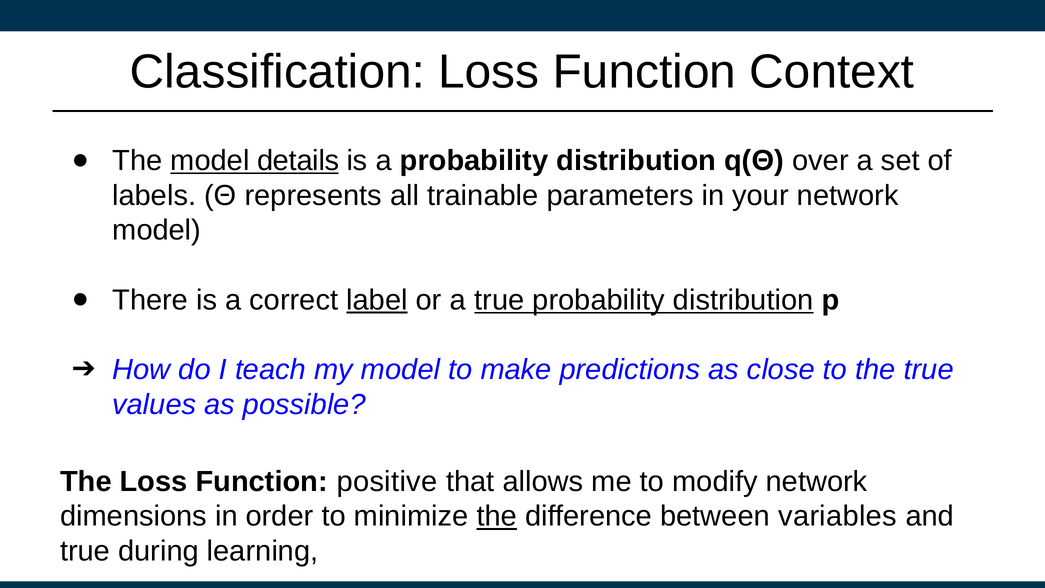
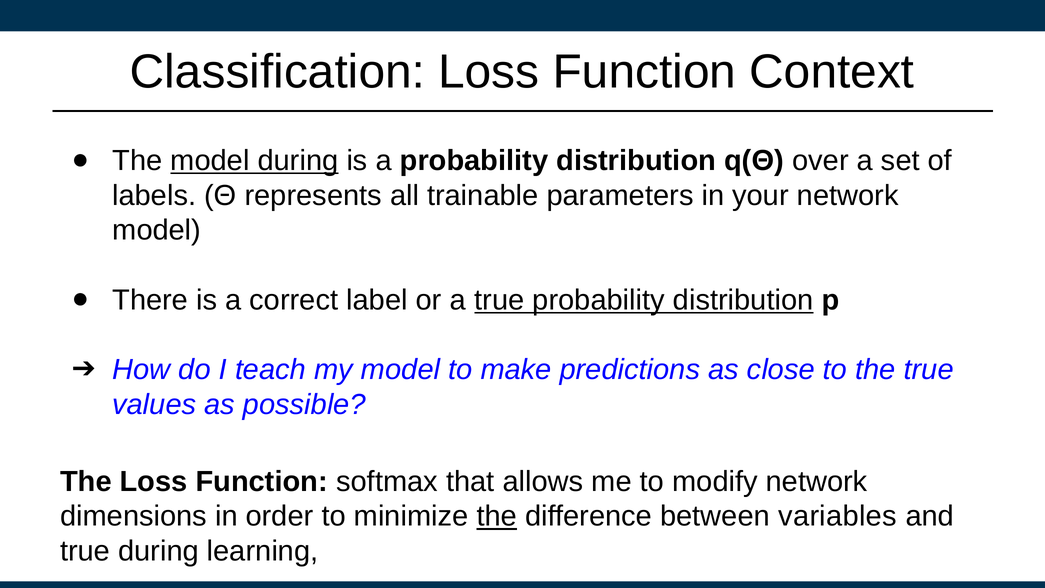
model details: details -> during
label underline: present -> none
positive: positive -> softmax
